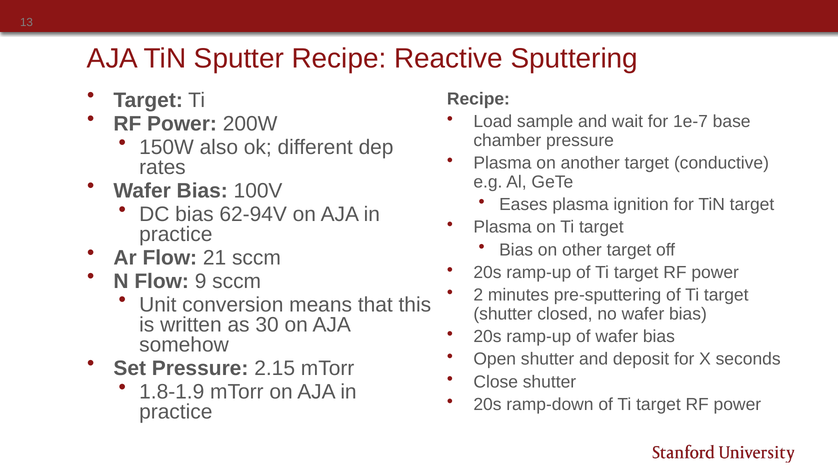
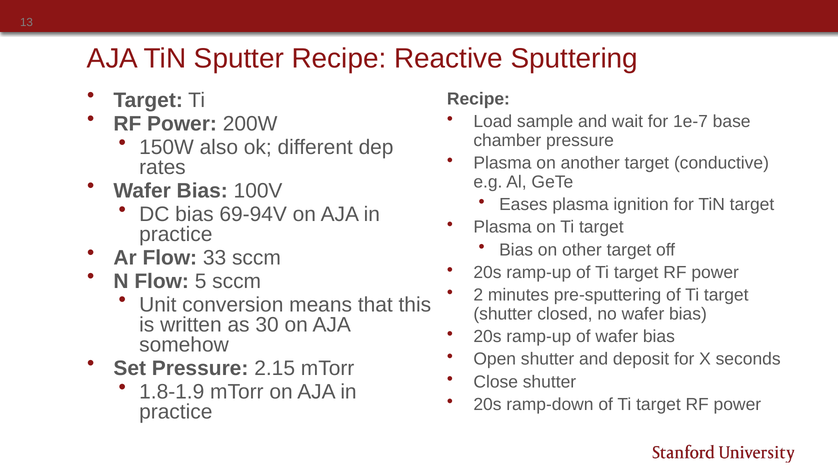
62-94V: 62-94V -> 69-94V
21: 21 -> 33
9: 9 -> 5
